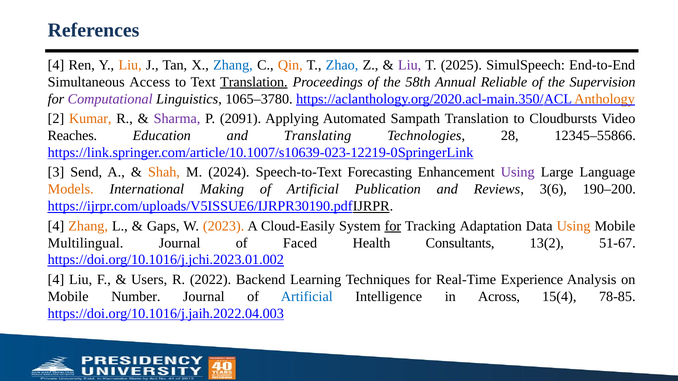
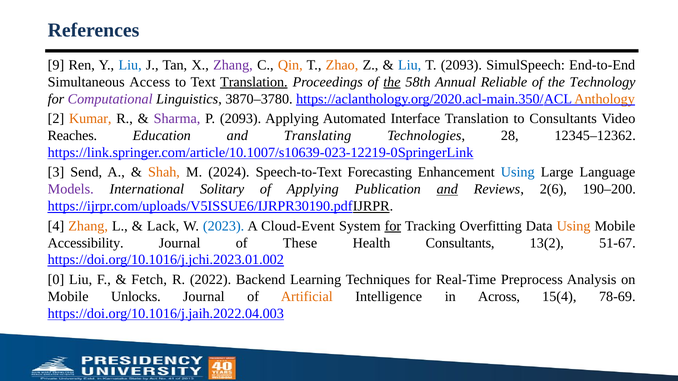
4 at (56, 65): 4 -> 9
Liu at (130, 65) colour: orange -> blue
Zhang at (233, 65) colour: blue -> purple
Zhao colour: blue -> orange
Liu at (410, 65) colour: purple -> blue
T 2025: 2025 -> 2093
the at (392, 82) underline: none -> present
Supervision: Supervision -> Technology
1065–3780: 1065–3780 -> 3870–3780
P 2091: 2091 -> 2093
Sampath: Sampath -> Interface
to Cloudbursts: Cloudbursts -> Consultants
12345–55866: 12345–55866 -> 12345–12362
Using at (518, 172) colour: purple -> blue
Models colour: orange -> purple
Making: Making -> Solitary
Artificial at (313, 189): Artificial -> Applying
and at (447, 189) underline: none -> present
3(6: 3(6 -> 2(6
Gaps: Gaps -> Lack
2023 colour: orange -> blue
Cloud-Easily: Cloud-Easily -> Cloud-Event
Adaptation: Adaptation -> Overfitting
Multilingual: Multilingual -> Accessibility
Faced: Faced -> These
4 at (56, 280): 4 -> 0
Users: Users -> Fetch
Experience: Experience -> Preprocess
Number: Number -> Unlocks
Artificial at (307, 297) colour: blue -> orange
78-85: 78-85 -> 78-69
